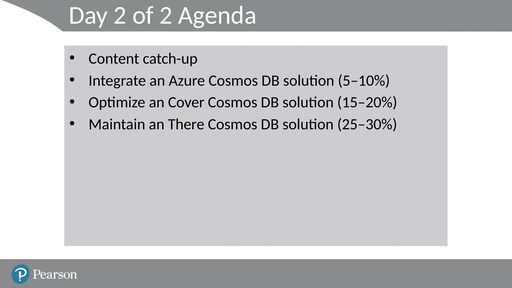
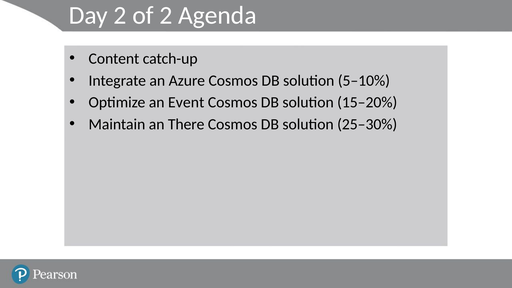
Cover: Cover -> Event
